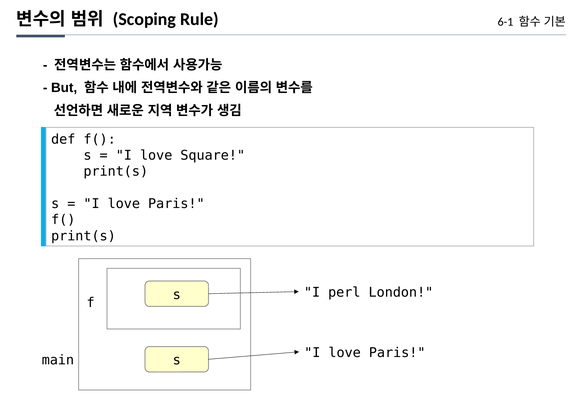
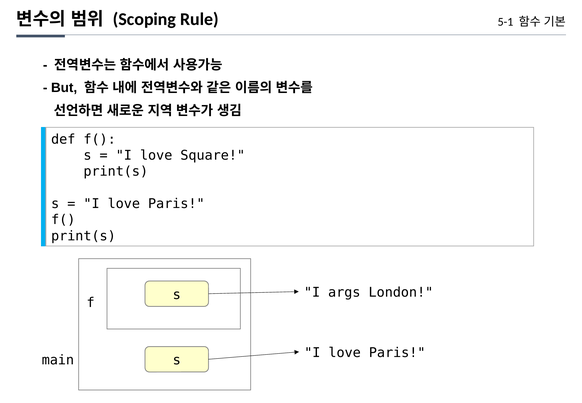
6-1: 6-1 -> 5-1
perl: perl -> args
